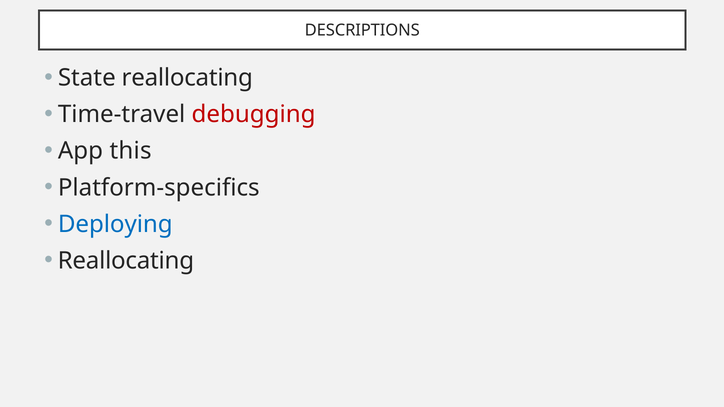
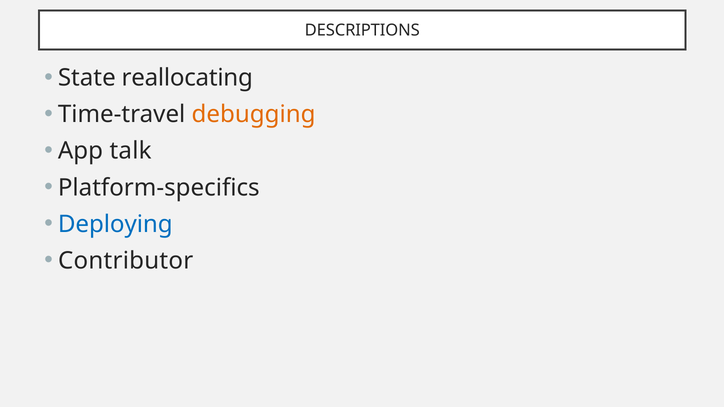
debugging colour: red -> orange
this: this -> talk
Reallocating at (126, 261): Reallocating -> Contributor
